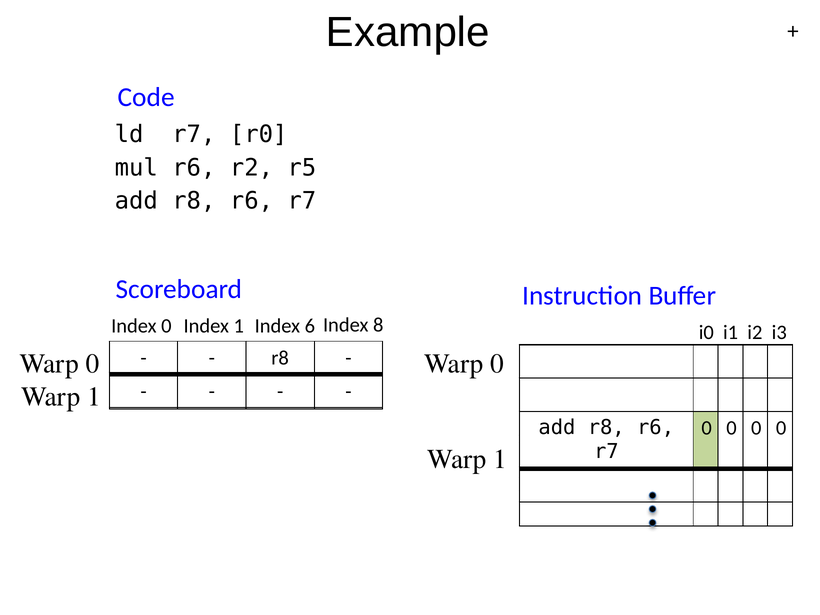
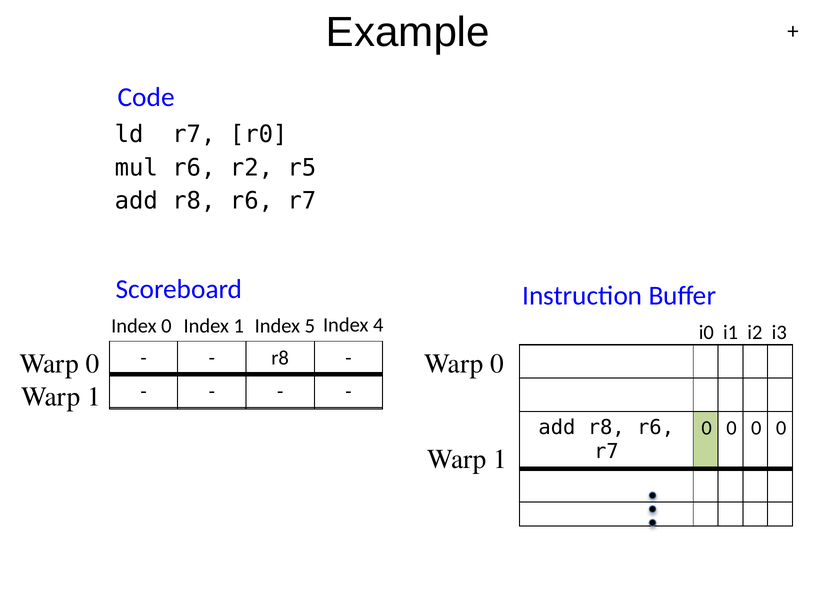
8: 8 -> 4
6: 6 -> 5
